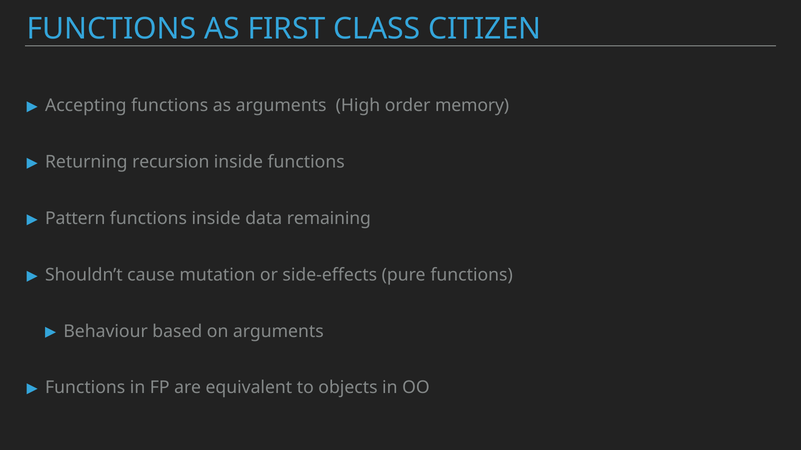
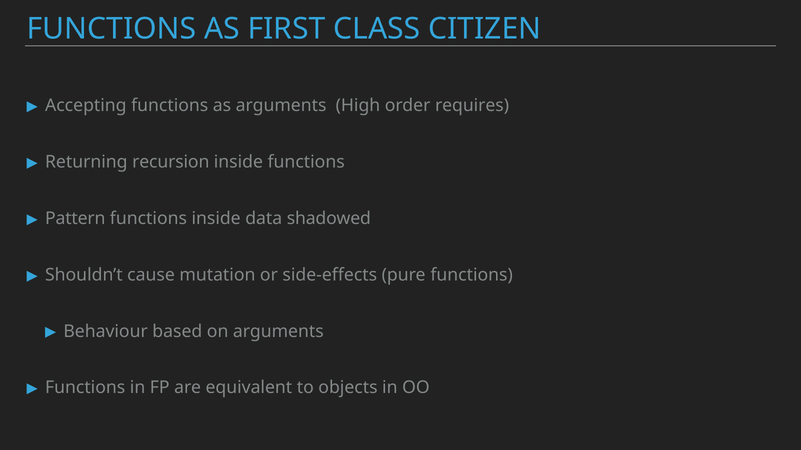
memory: memory -> requires
remaining: remaining -> shadowed
